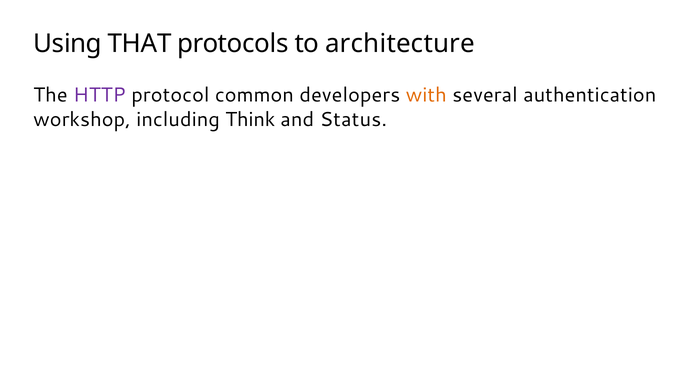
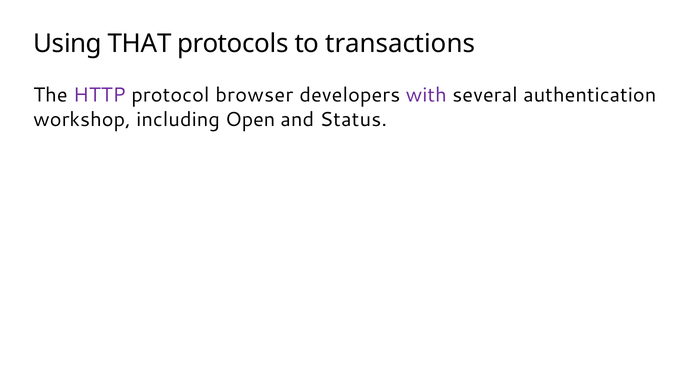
architecture: architecture -> transactions
common: common -> browser
with colour: orange -> purple
Think: Think -> Open
